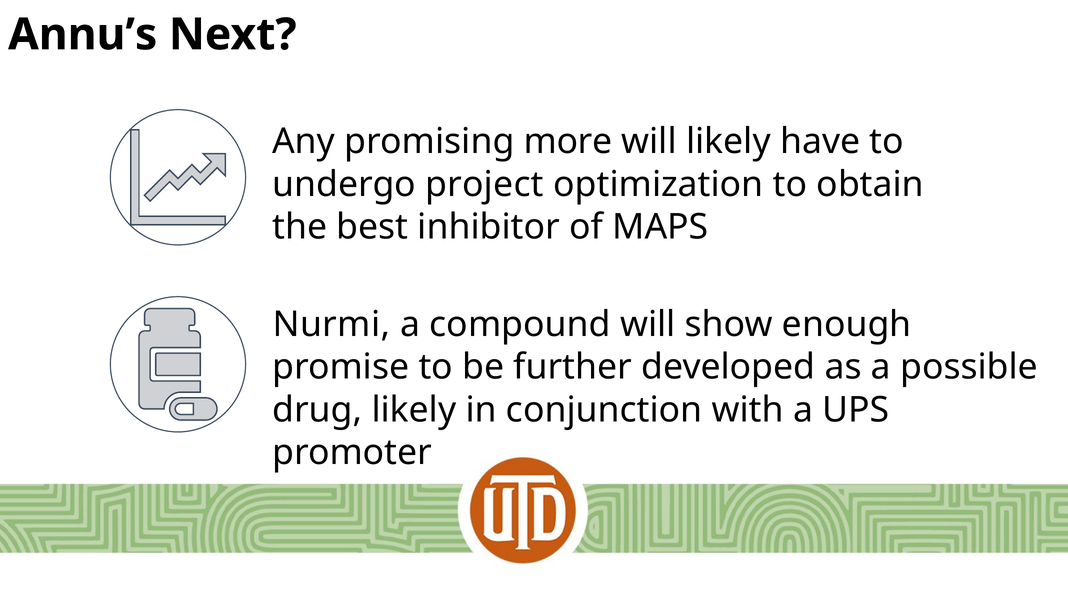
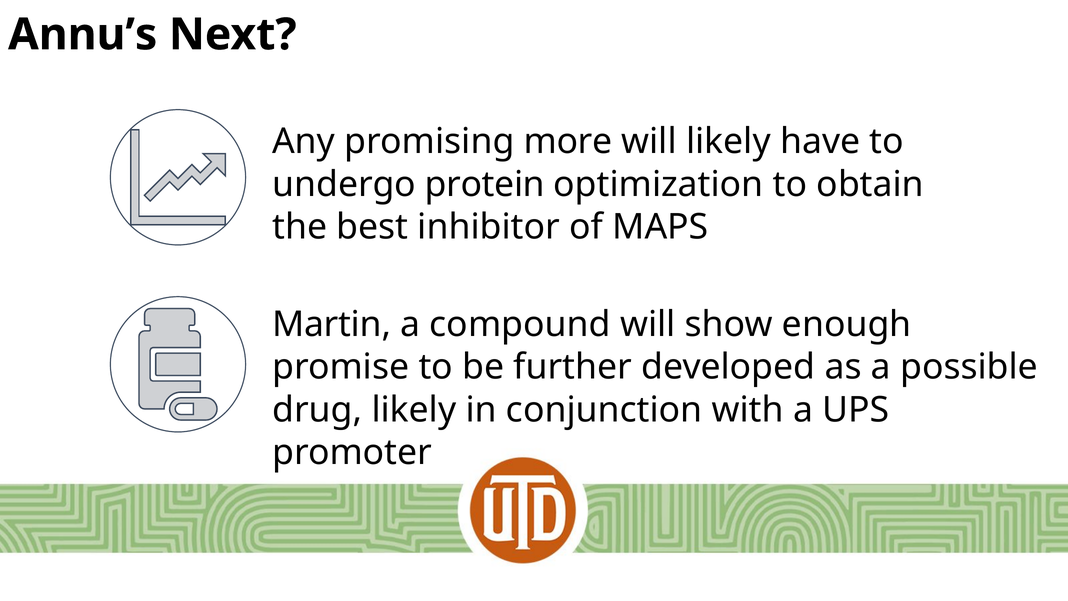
project: project -> protein
Nurmi: Nurmi -> Martin
